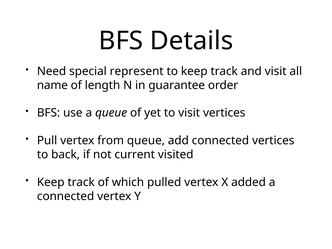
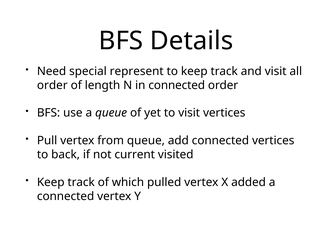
name at (52, 85): name -> order
in guarantee: guarantee -> connected
